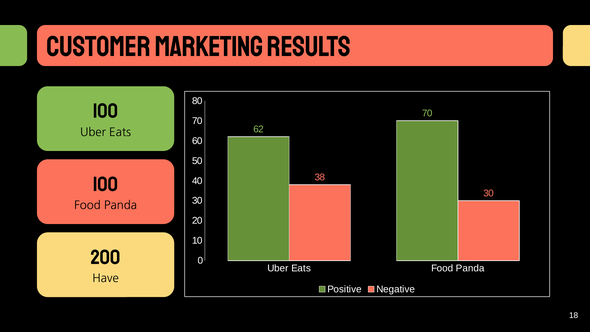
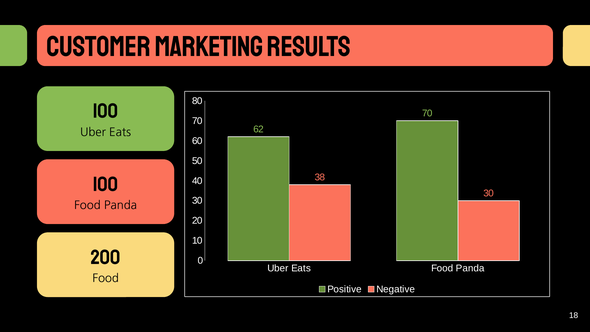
Have at (106, 278): Have -> Food
